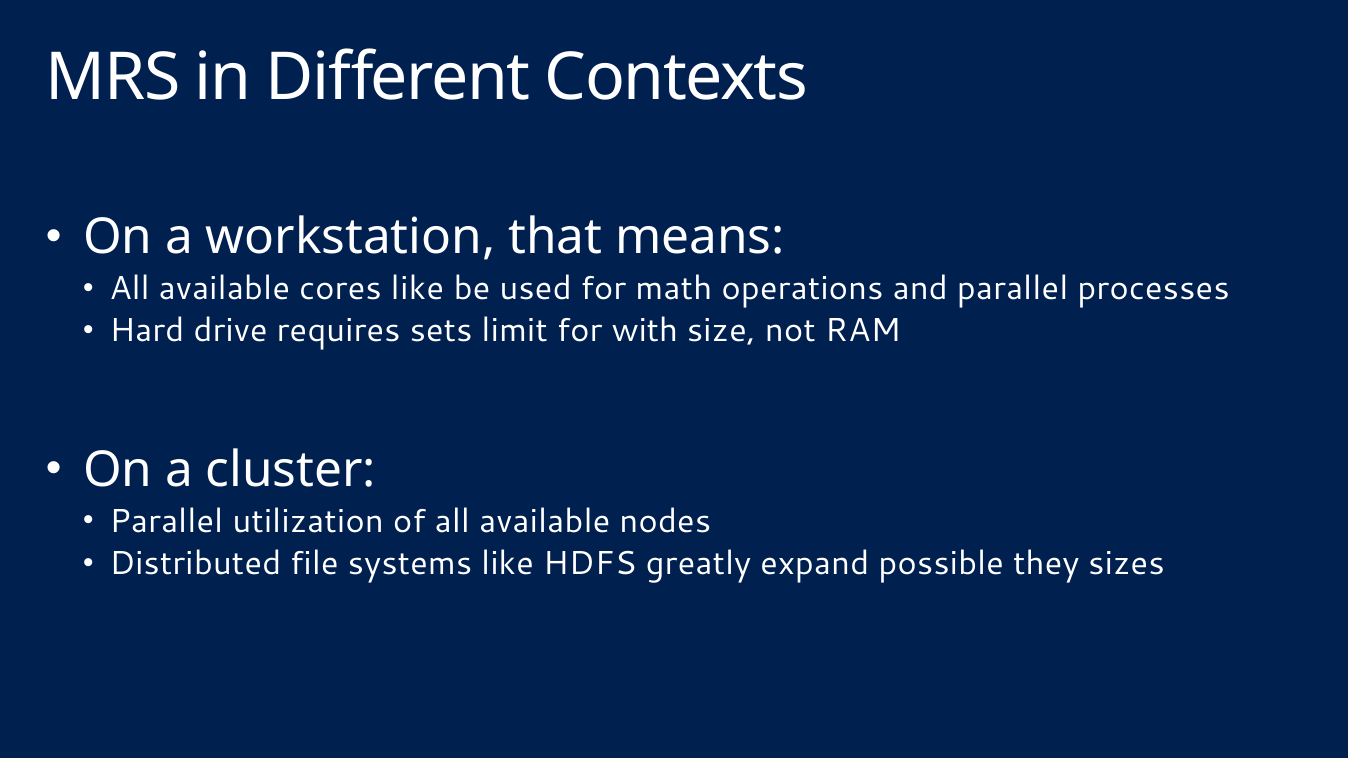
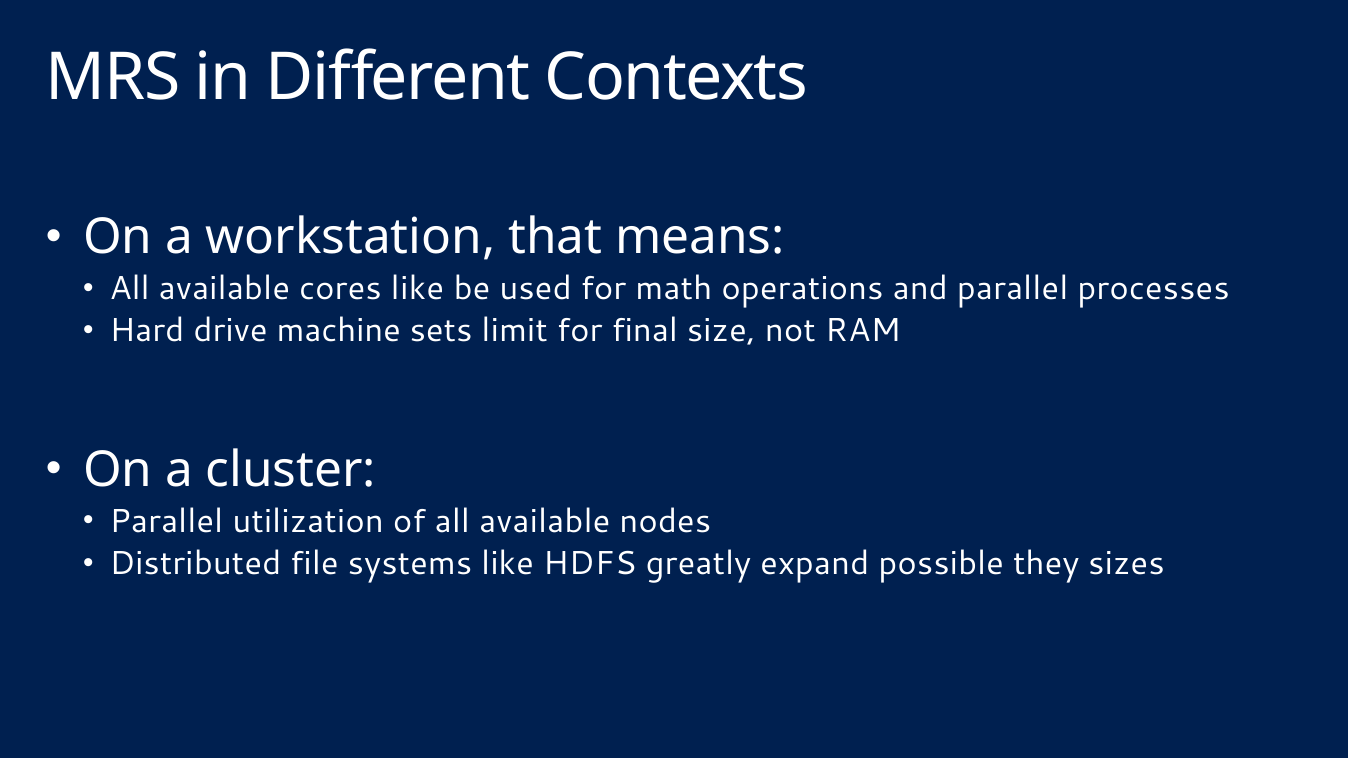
requires: requires -> machine
with: with -> final
